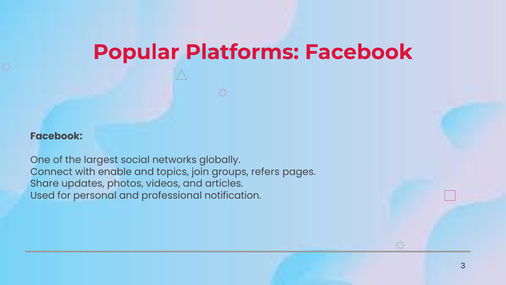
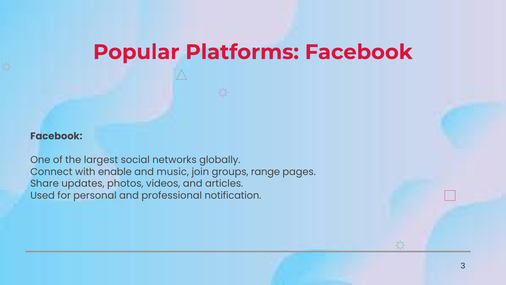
topics: topics -> music
refers: refers -> range
